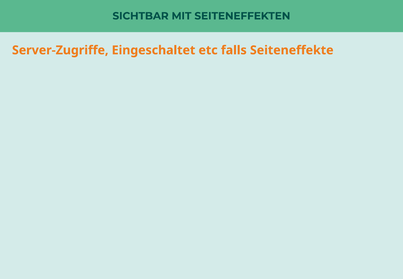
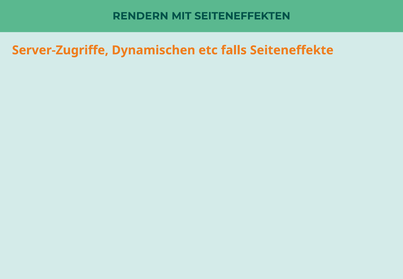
SICHTBAR: SICHTBAR -> RENDERN
Eingeschaltet: Eingeschaltet -> Dynamischen
